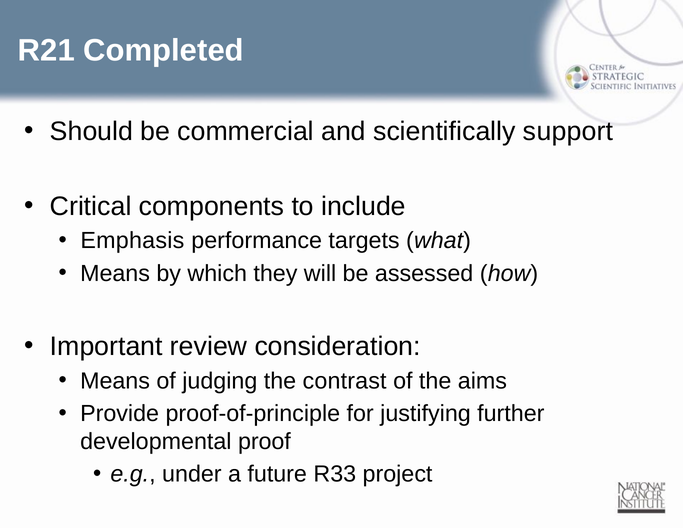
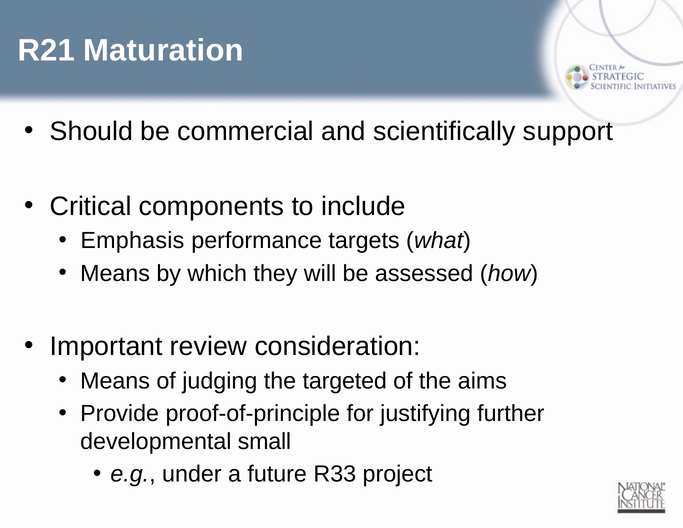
Completed: Completed -> Maturation
contrast: contrast -> targeted
proof: proof -> small
